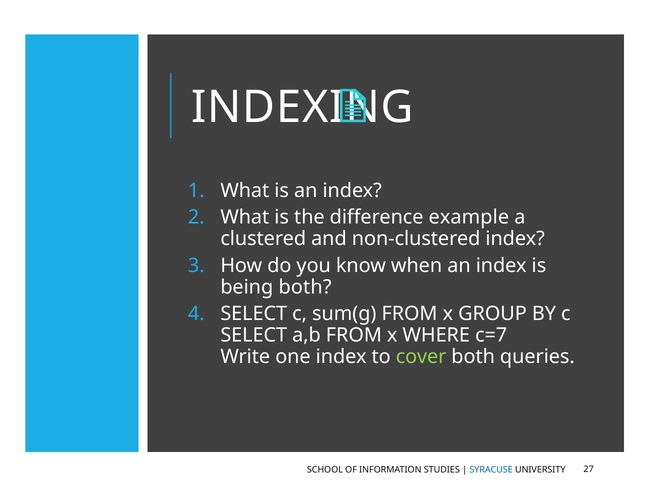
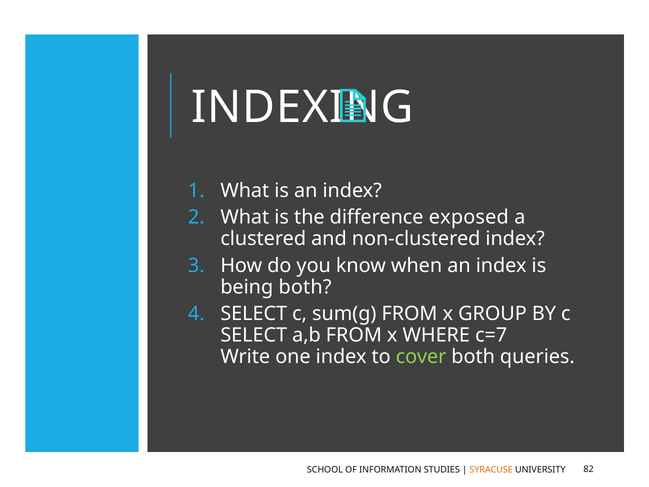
example: example -> exposed
SYRACUSE colour: blue -> orange
27: 27 -> 82
